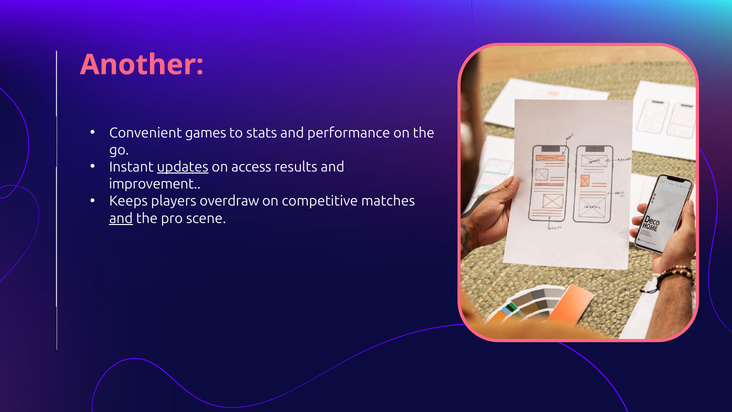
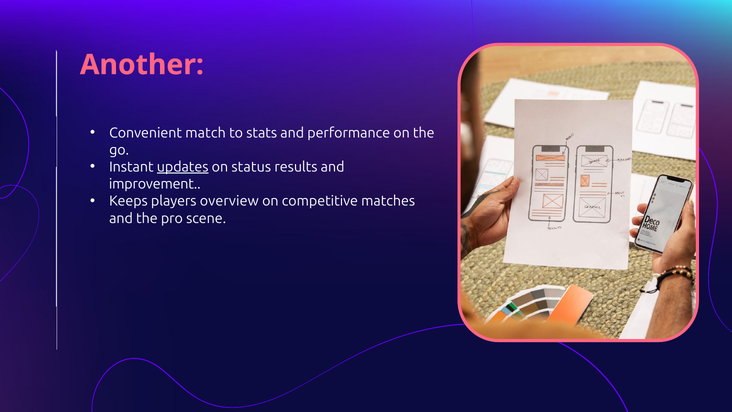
games: games -> match
access: access -> status
overdraw: overdraw -> overview
and at (121, 218) underline: present -> none
